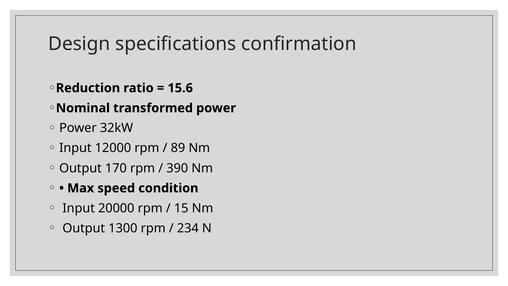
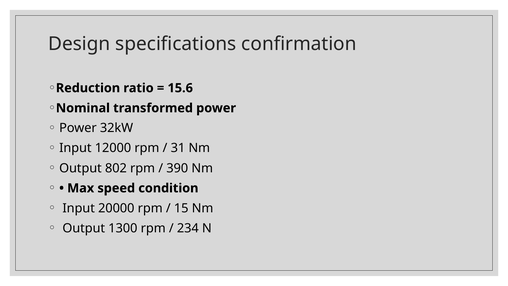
89: 89 -> 31
170: 170 -> 802
